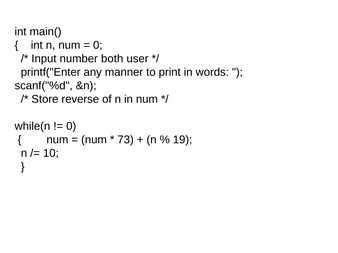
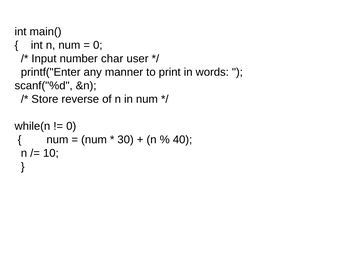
both: both -> char
73: 73 -> 30
19: 19 -> 40
